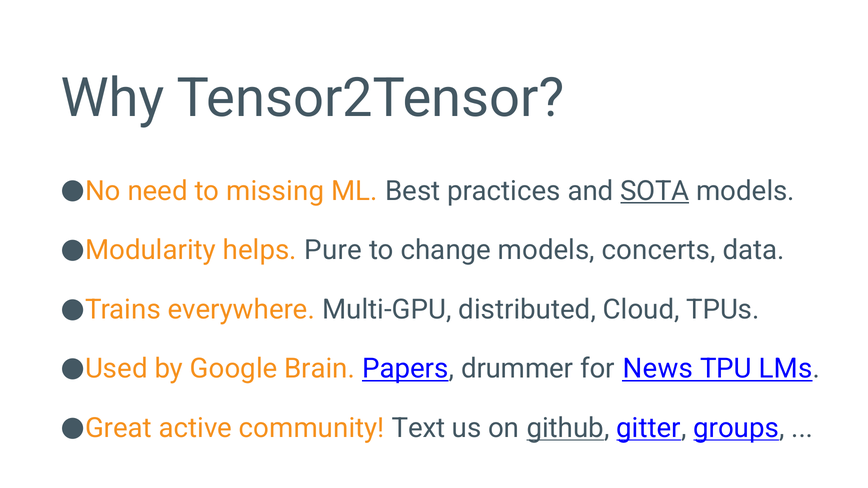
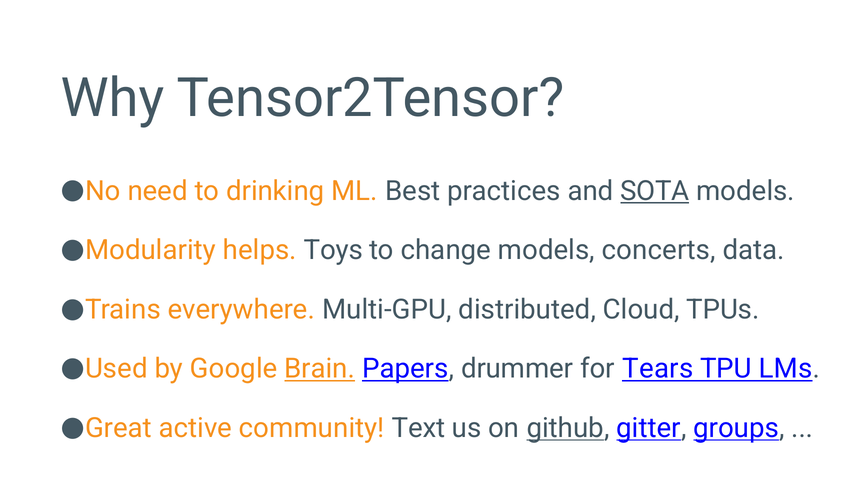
missing: missing -> drinking
Pure: Pure -> Toys
Brain underline: none -> present
News: News -> Tears
